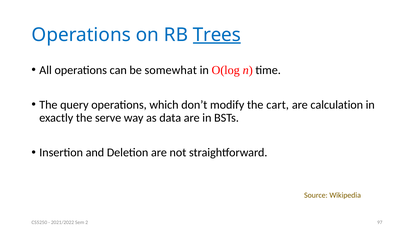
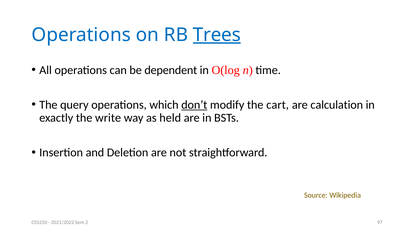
somewhat: somewhat -> dependent
don’t underline: none -> present
serve: serve -> write
data: data -> held
